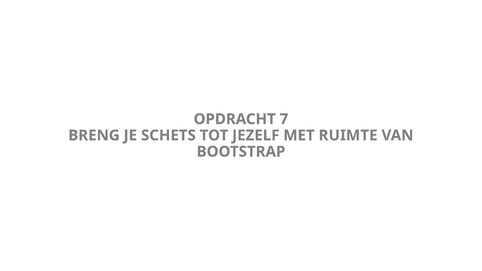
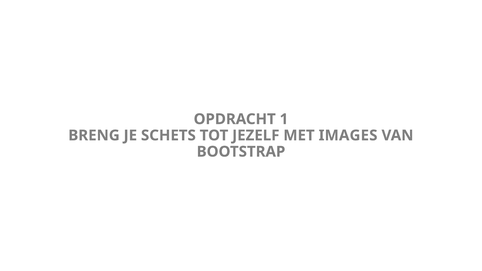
7: 7 -> 1
RUIMTE: RUIMTE -> IMAGES
